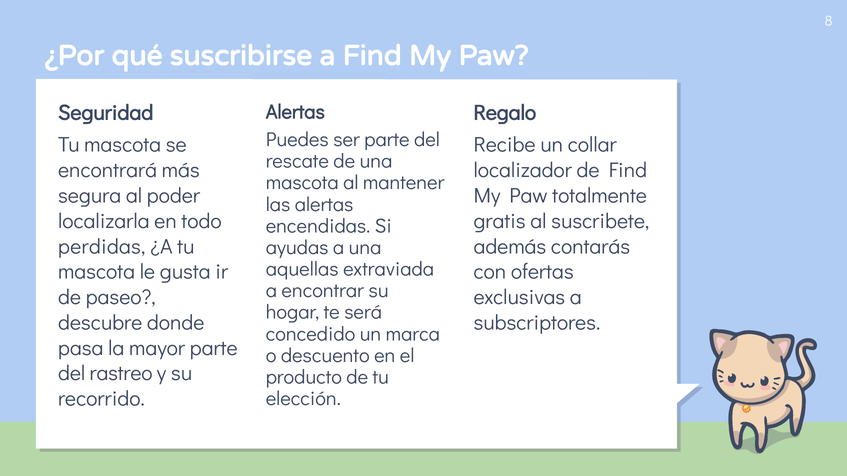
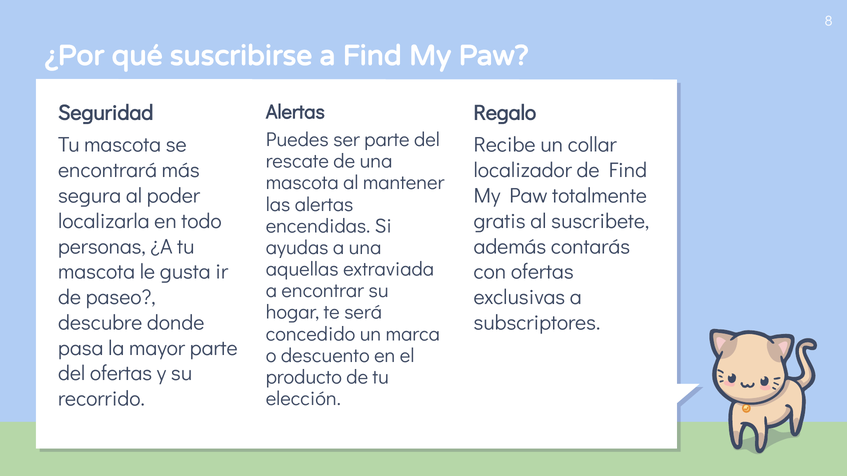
perdidas: perdidas -> personas
del rastreo: rastreo -> ofertas
